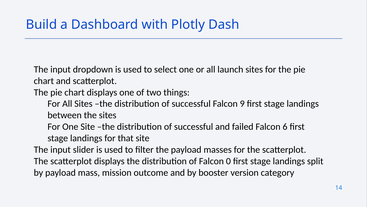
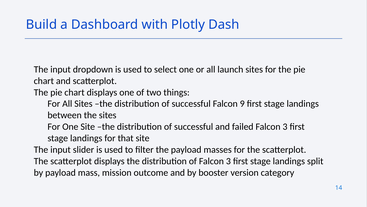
failed Falcon 6: 6 -> 3
of Falcon 0: 0 -> 3
